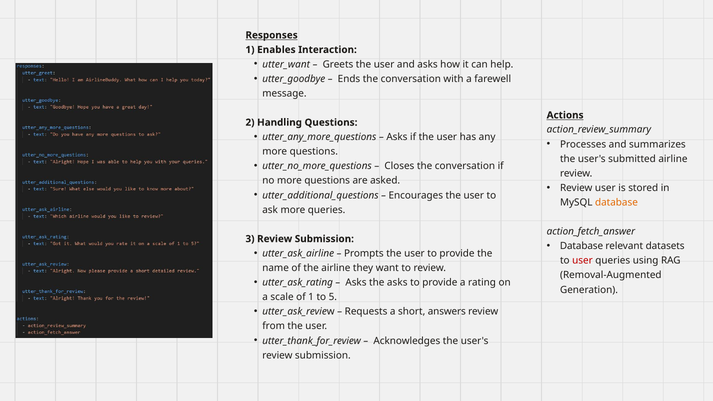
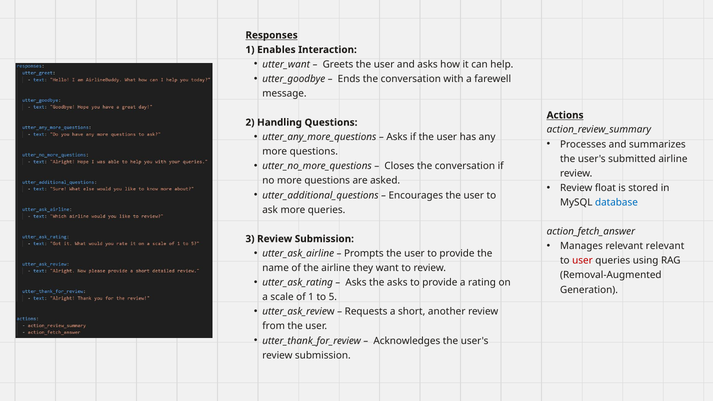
Review user: user -> float
database at (616, 202) colour: orange -> blue
Database at (581, 246): Database -> Manages
relevant datasets: datasets -> relevant
answers: answers -> another
